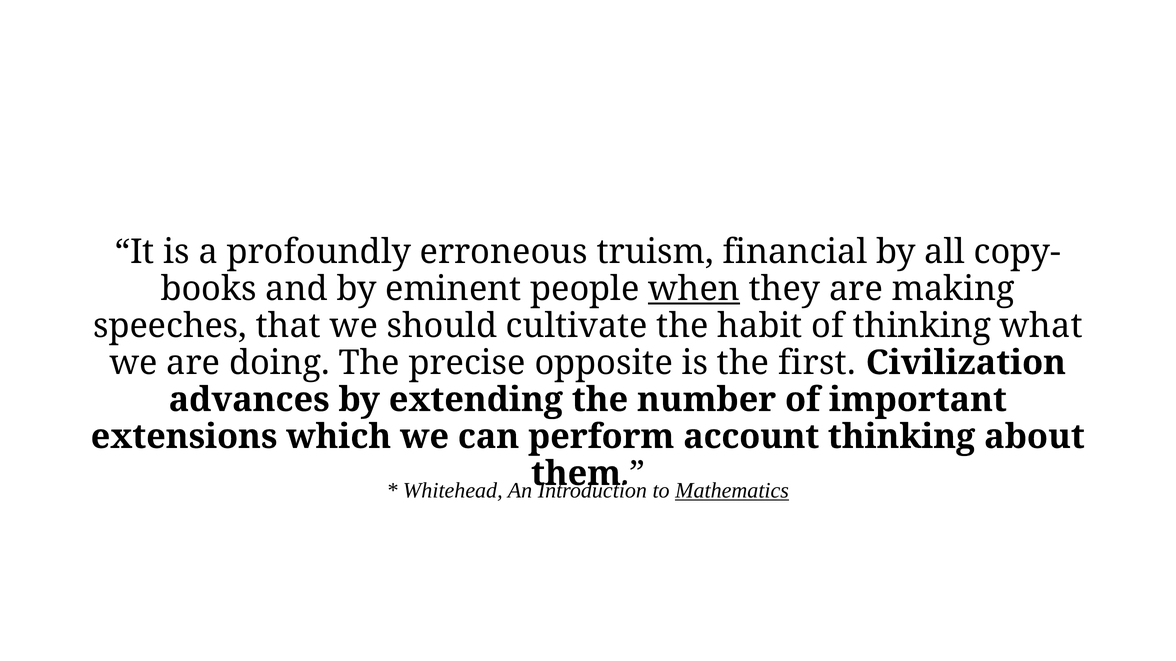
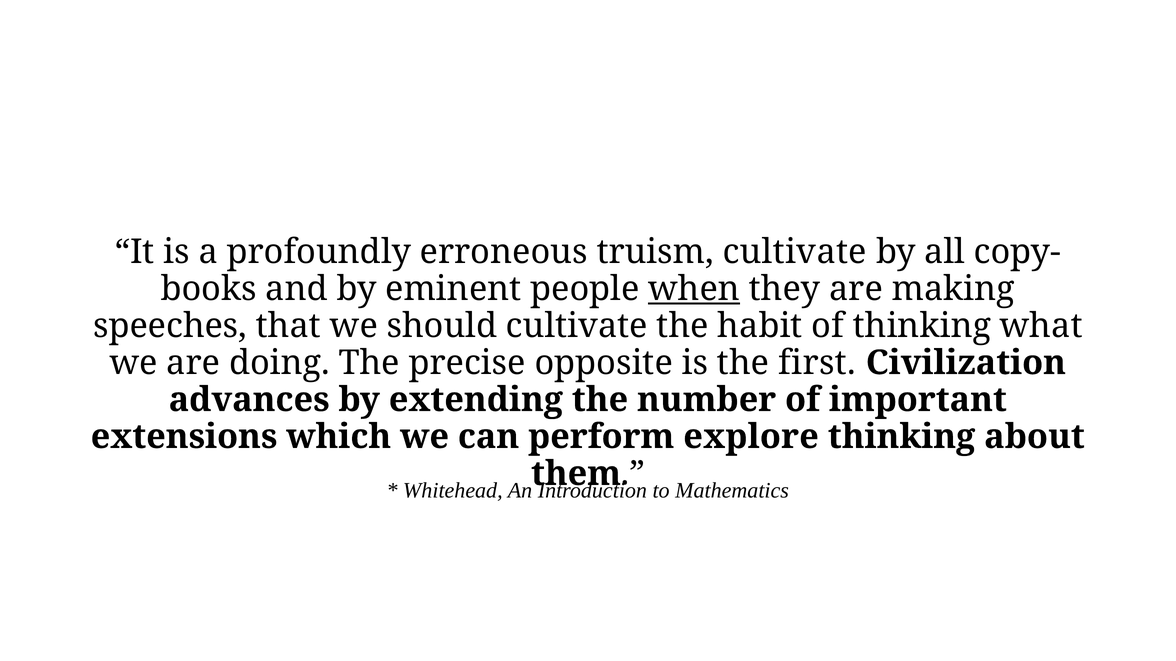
truism financial: financial -> cultivate
account: account -> explore
Mathematics underline: present -> none
